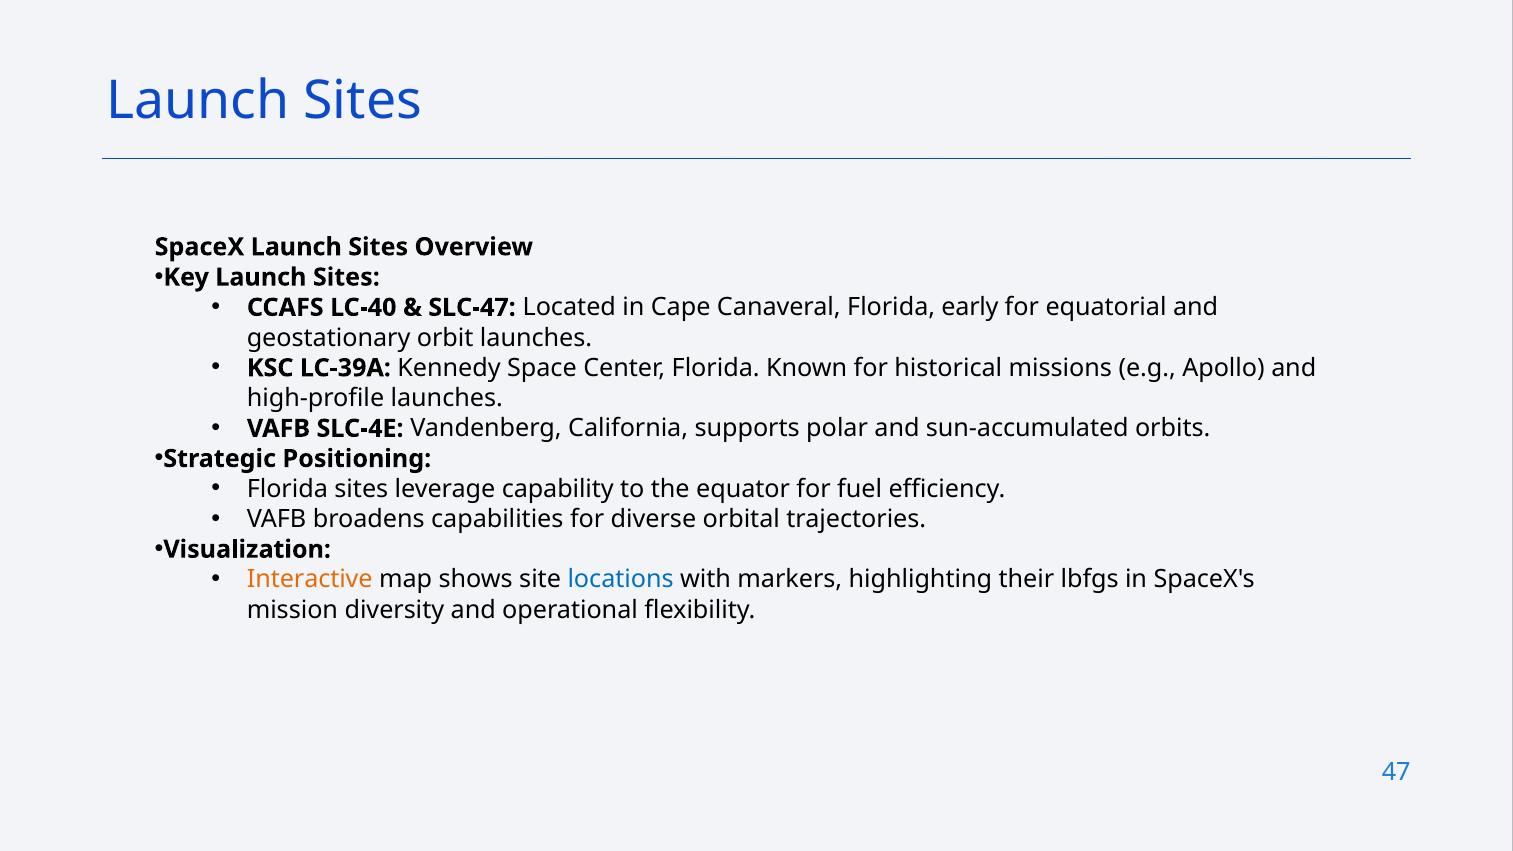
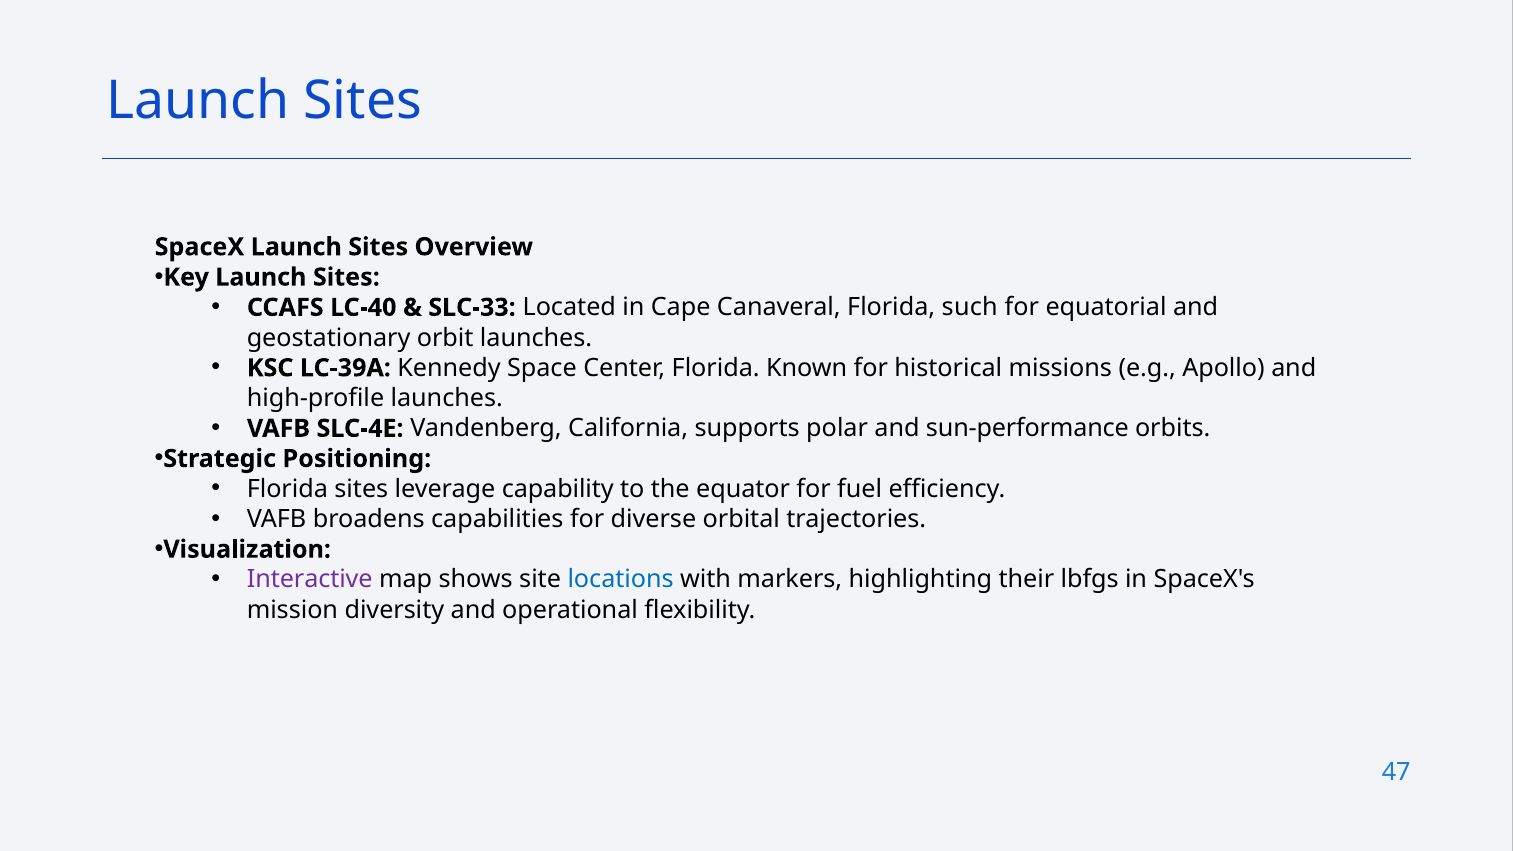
SLC-47: SLC-47 -> SLC-33
early: early -> such
sun-accumulated: sun-accumulated -> sun-performance
Interactive colour: orange -> purple
